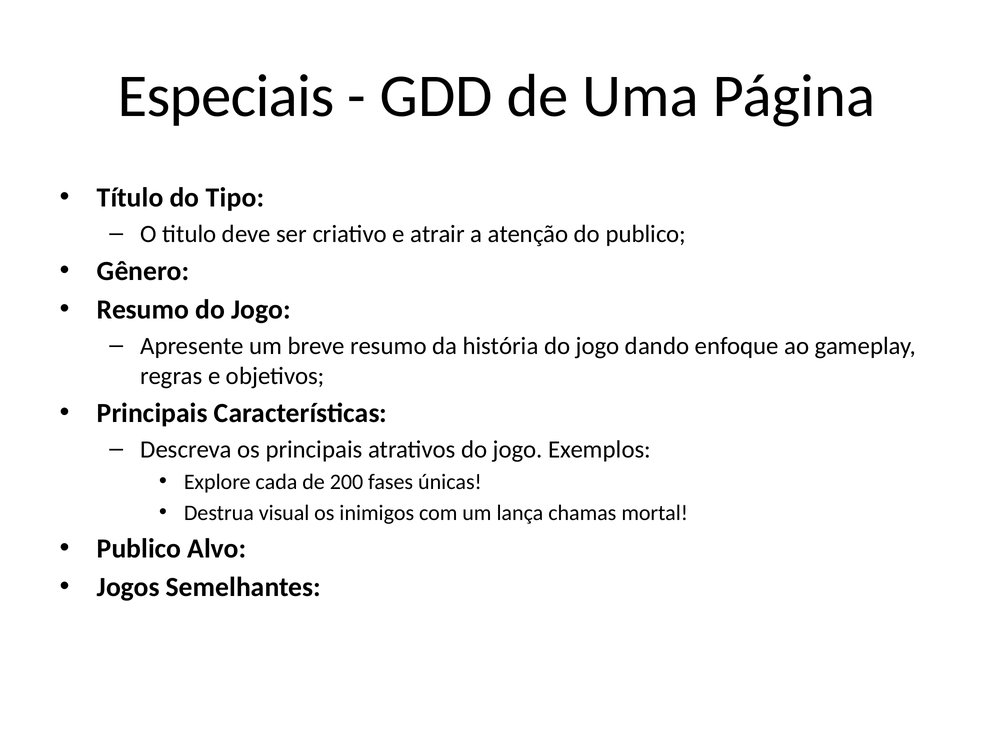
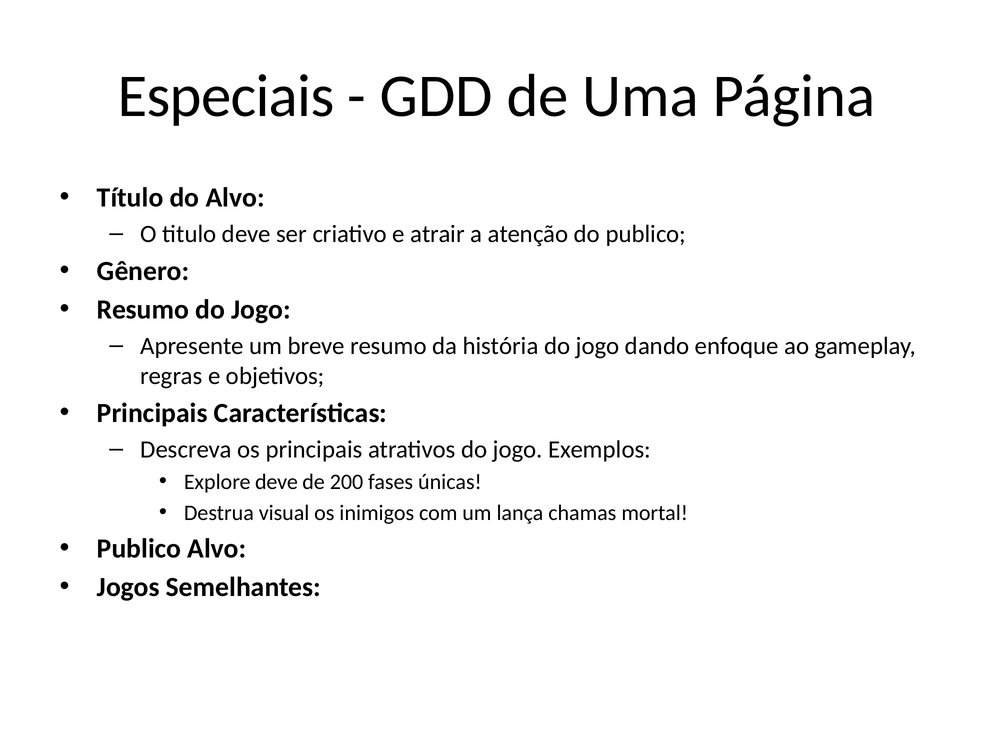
do Tipo: Tipo -> Alvo
Explore cada: cada -> deve
